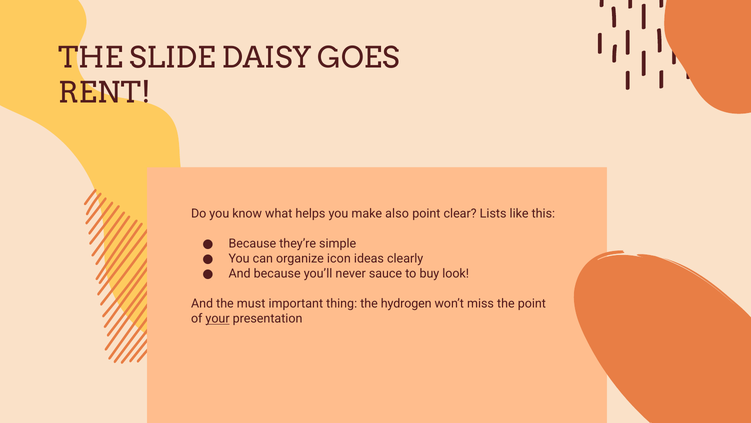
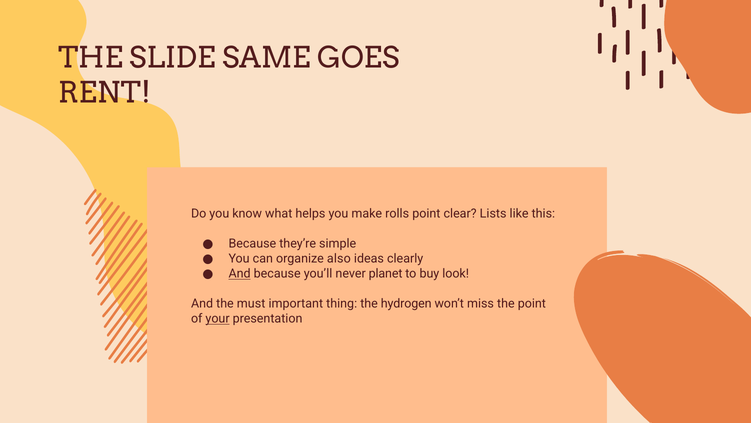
DAISY: DAISY -> SAME
also: also -> rolls
icon: icon -> also
And at (240, 273) underline: none -> present
sauce: sauce -> planet
